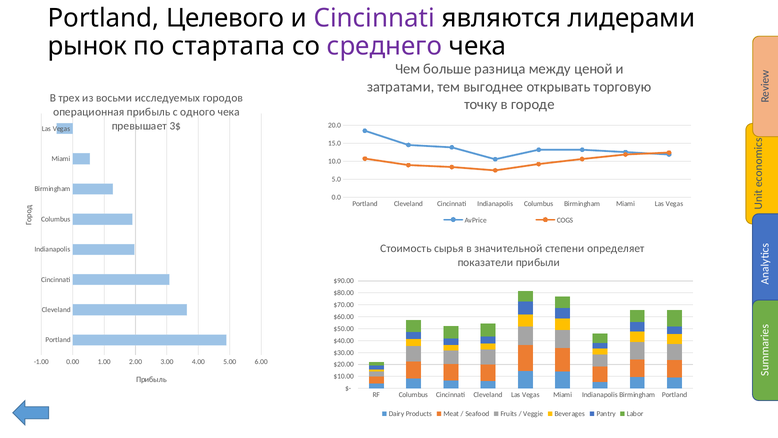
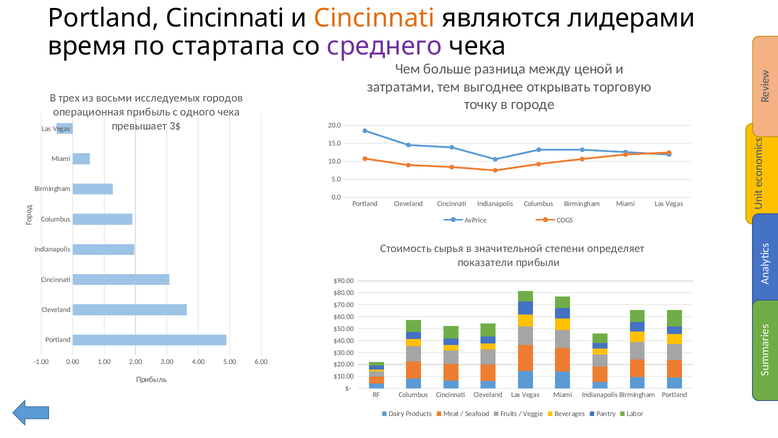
Portland Целевого: Целевого -> Cincinnati
Cincinnati at (374, 18) colour: purple -> orange
рынок: рынок -> время
